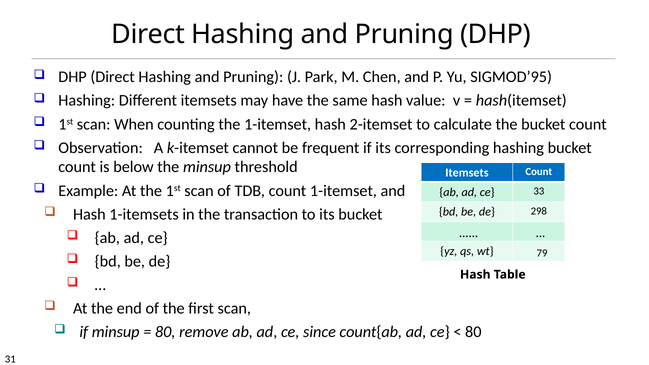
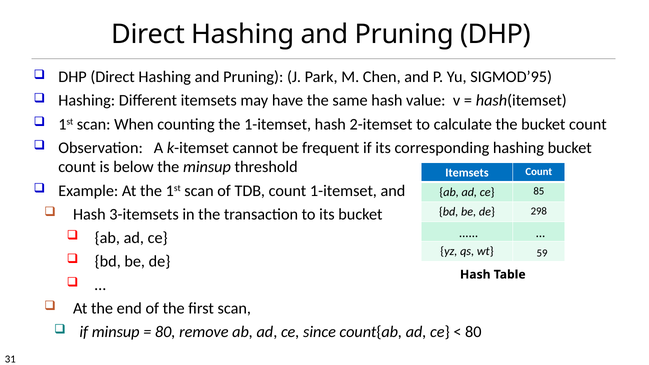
33: 33 -> 85
1-itemsets: 1-itemsets -> 3-itemsets
79: 79 -> 59
